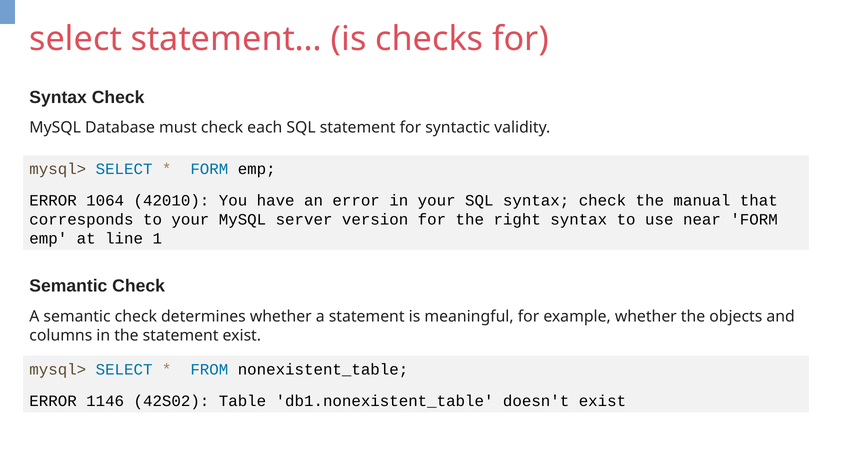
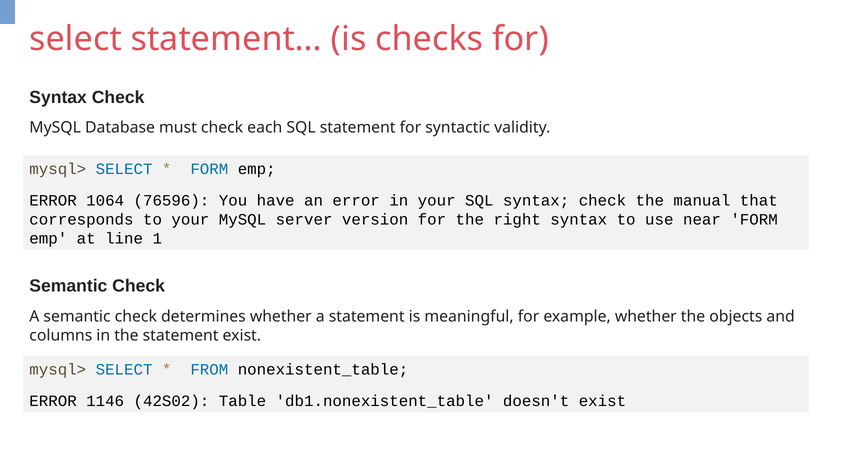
42010: 42010 -> 76596
